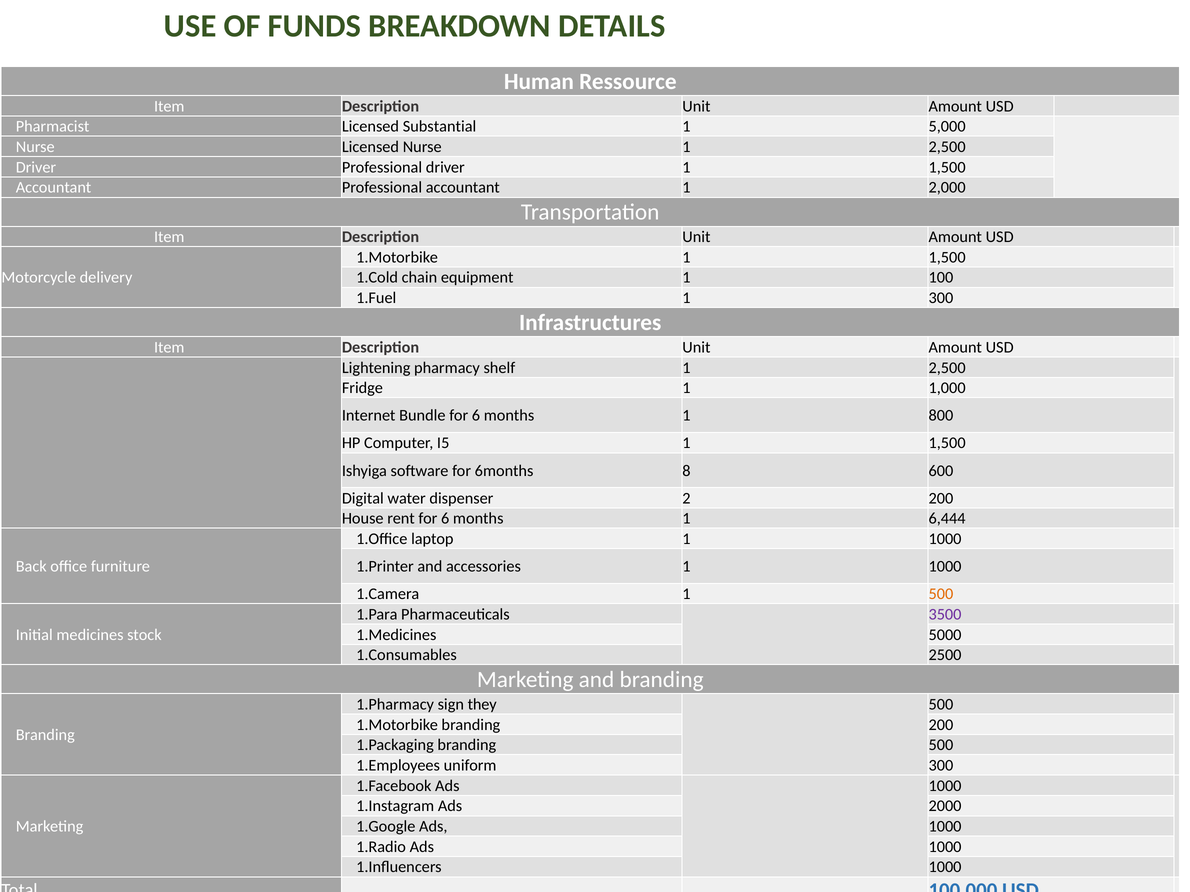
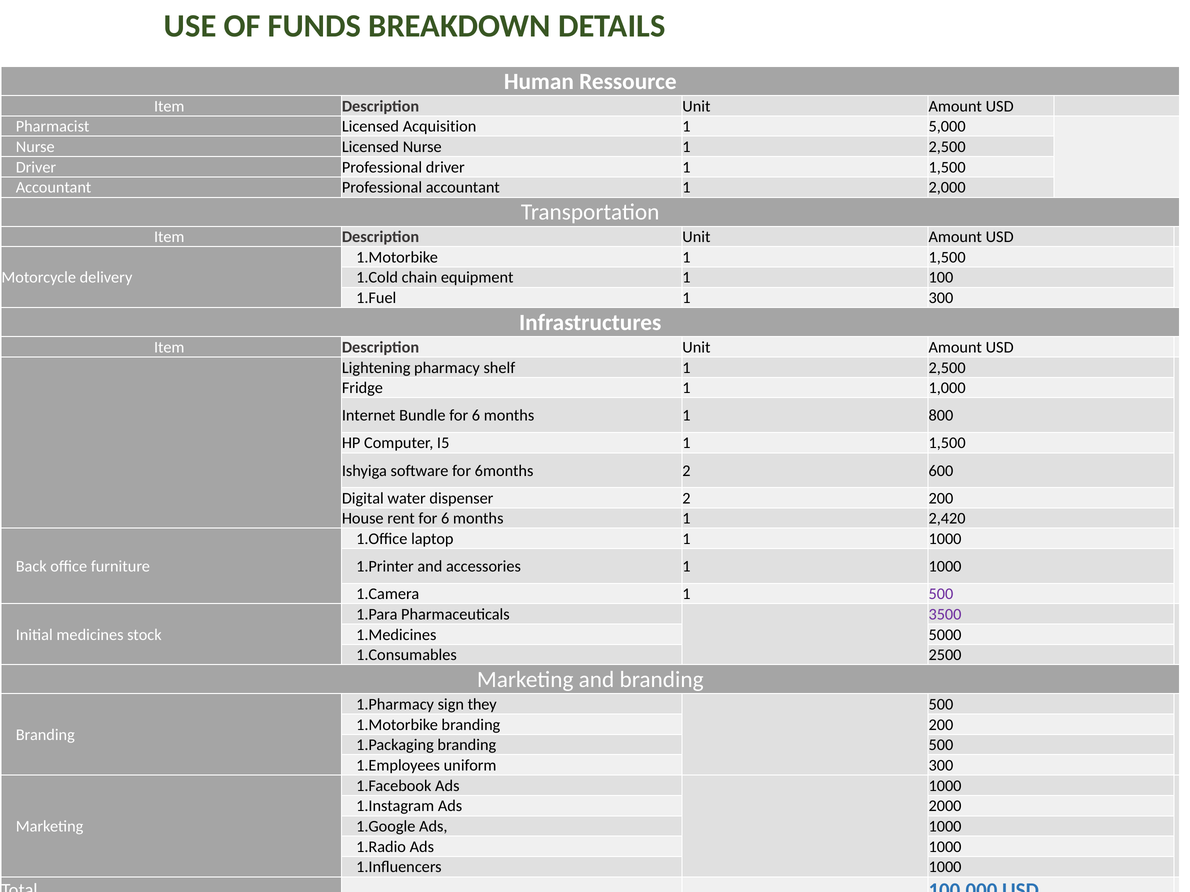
Substantial: Substantial -> Acquisition
6months 8: 8 -> 2
6,444: 6,444 -> 2,420
500 at (941, 594) colour: orange -> purple
